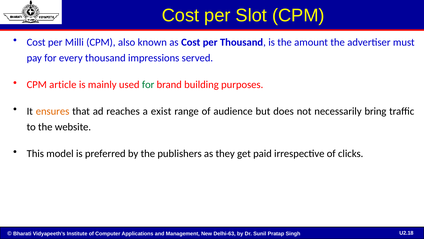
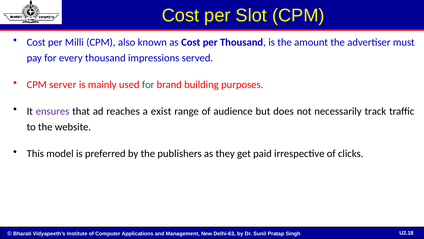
article: article -> server
ensures colour: orange -> purple
bring: bring -> track
